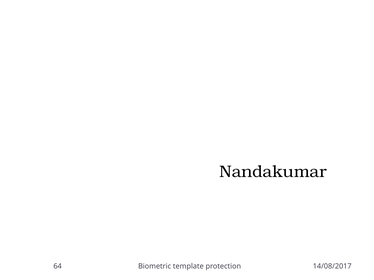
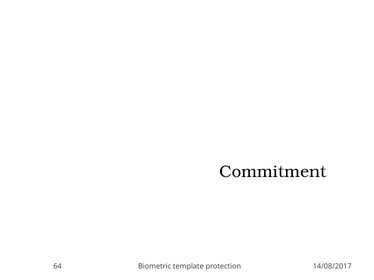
Nandakumar: Nandakumar -> Commitment
